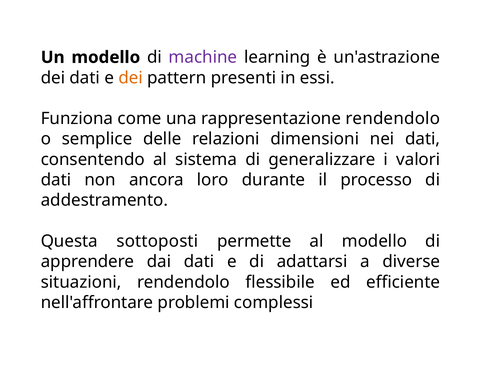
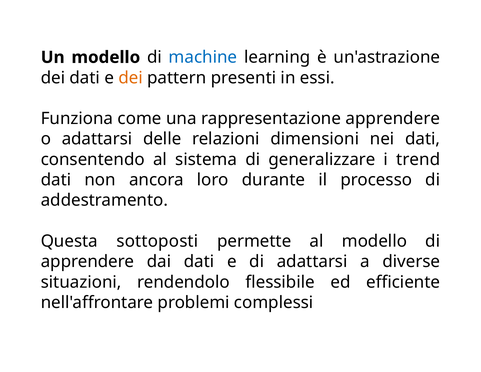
machine colour: purple -> blue
rappresentazione rendendolo: rendendolo -> apprendere
o semplice: semplice -> adattarsi
valori: valori -> trend
